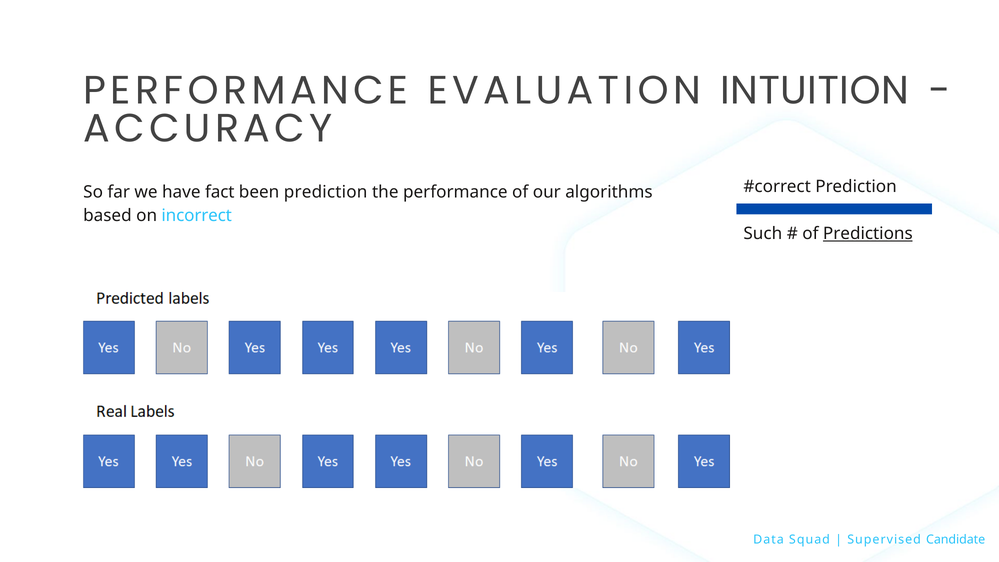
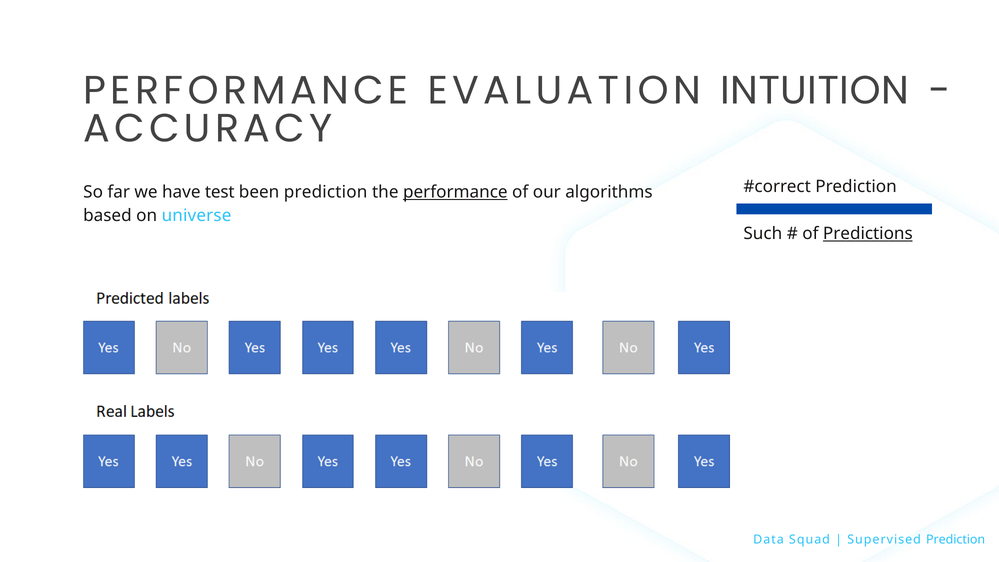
fact: fact -> test
performance at (455, 192) underline: none -> present
incorrect: incorrect -> universe
Supervised Candidate: Candidate -> Prediction
